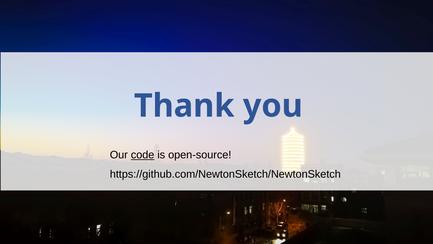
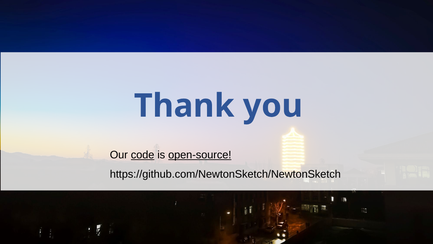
open-source underline: none -> present
